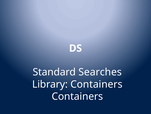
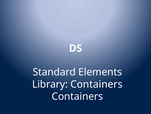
Searches: Searches -> Elements
